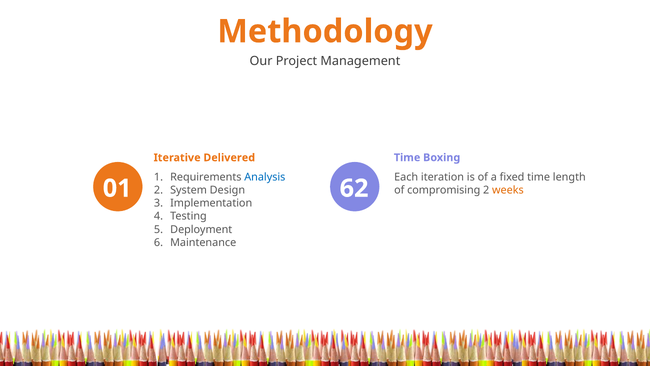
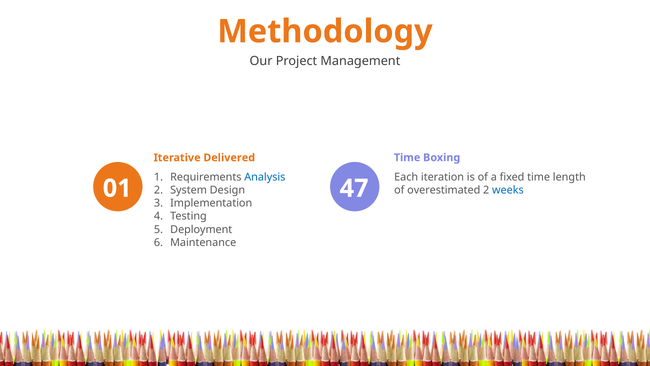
62: 62 -> 47
compromising: compromising -> overestimated
weeks colour: orange -> blue
